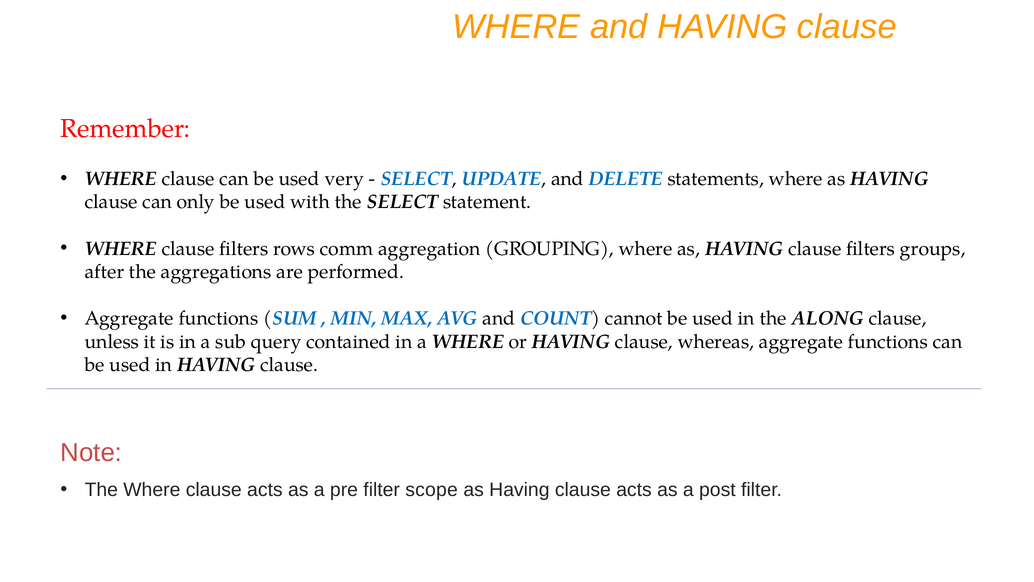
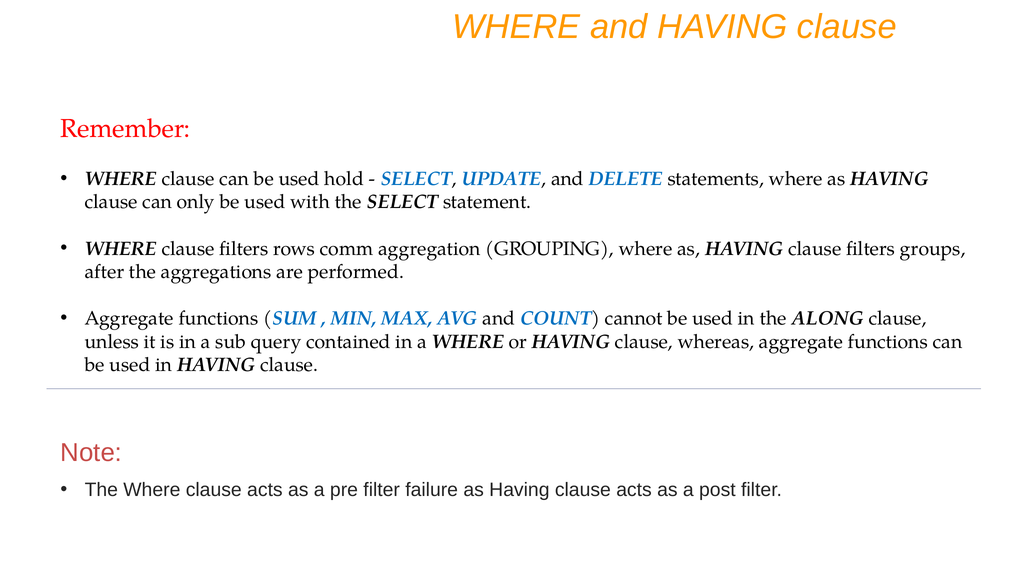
very: very -> hold
scope: scope -> failure
